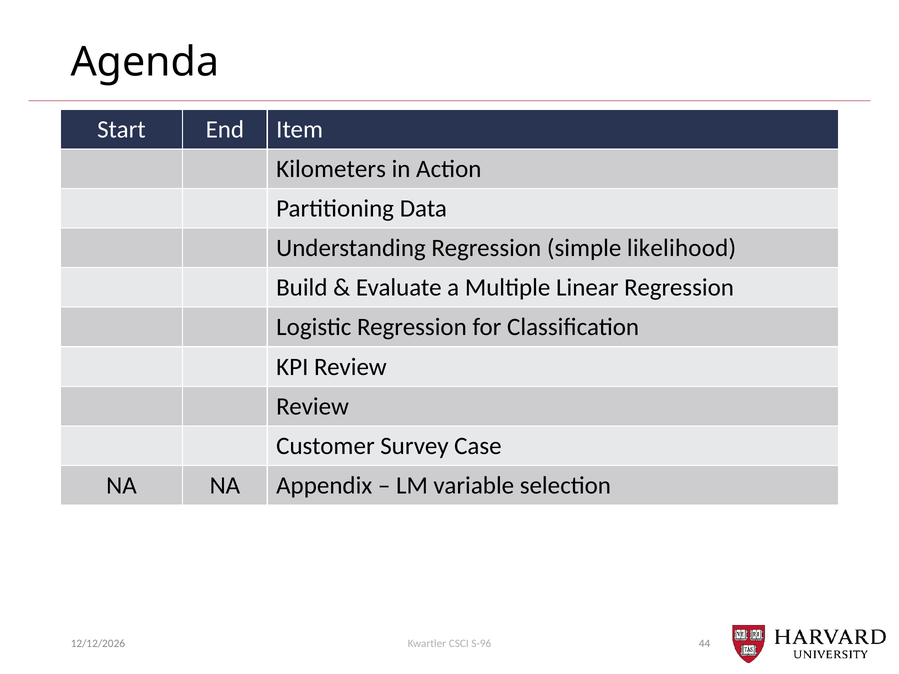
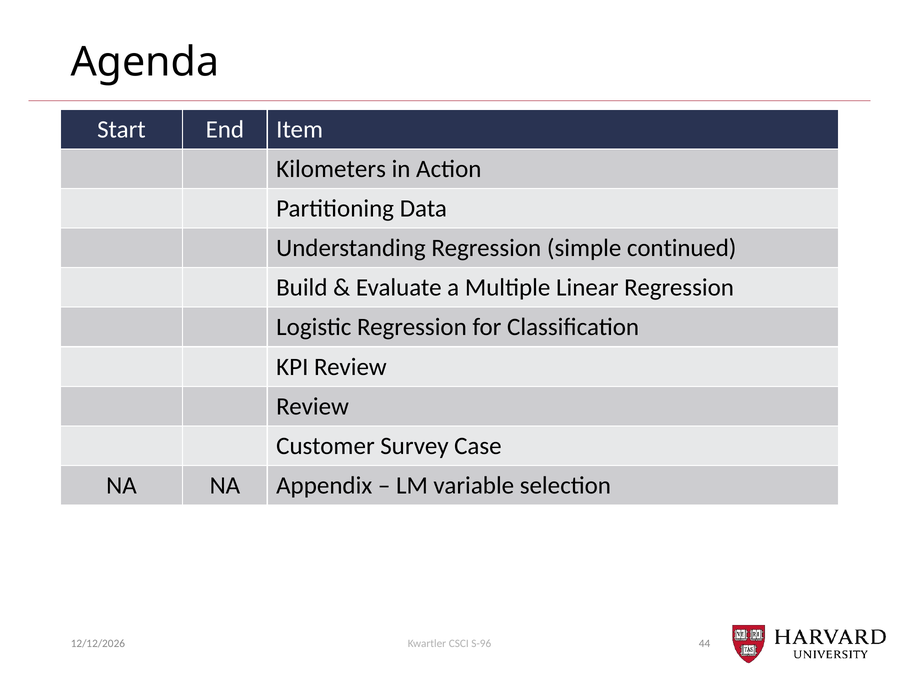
likelihood: likelihood -> continued
